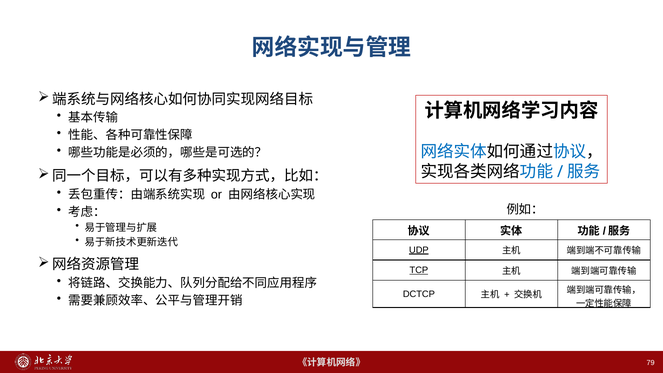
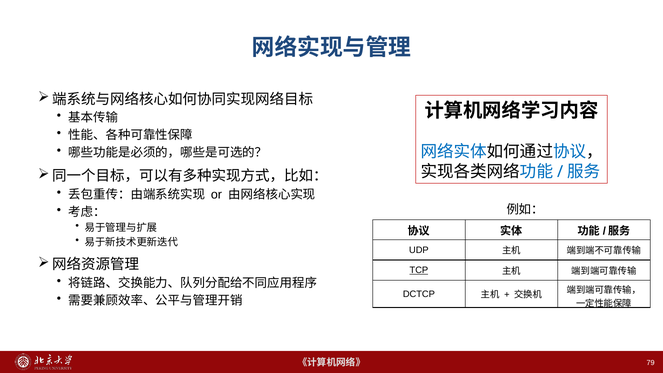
UDP underline: present -> none
